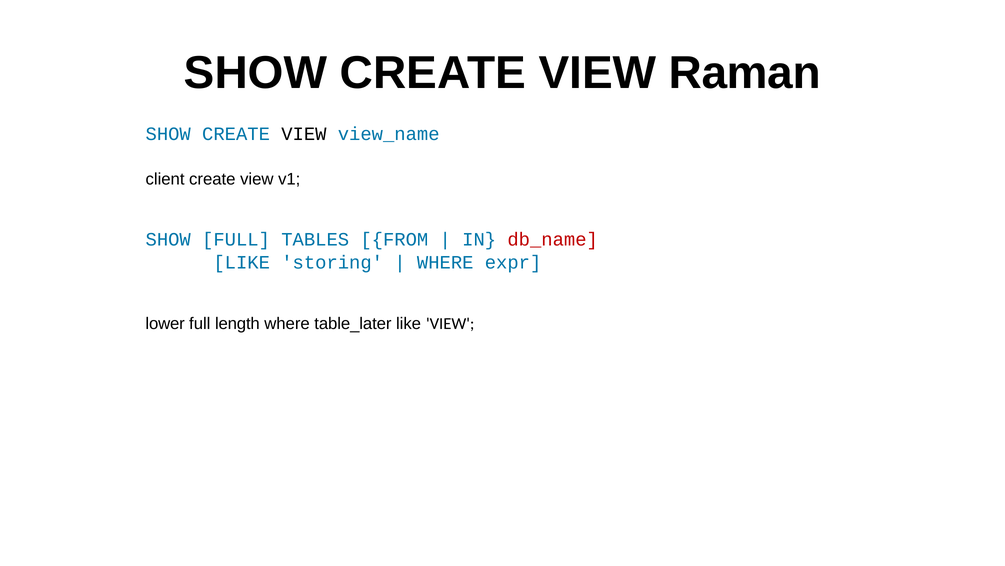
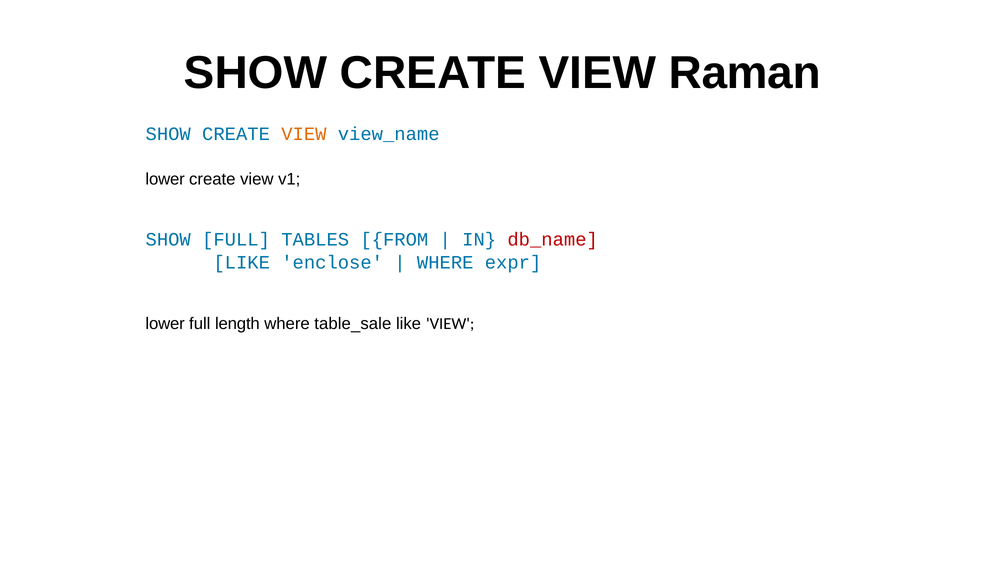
VIEW at (304, 134) colour: black -> orange
client at (165, 179): client -> lower
storing: storing -> enclose
table_later: table_later -> table_sale
